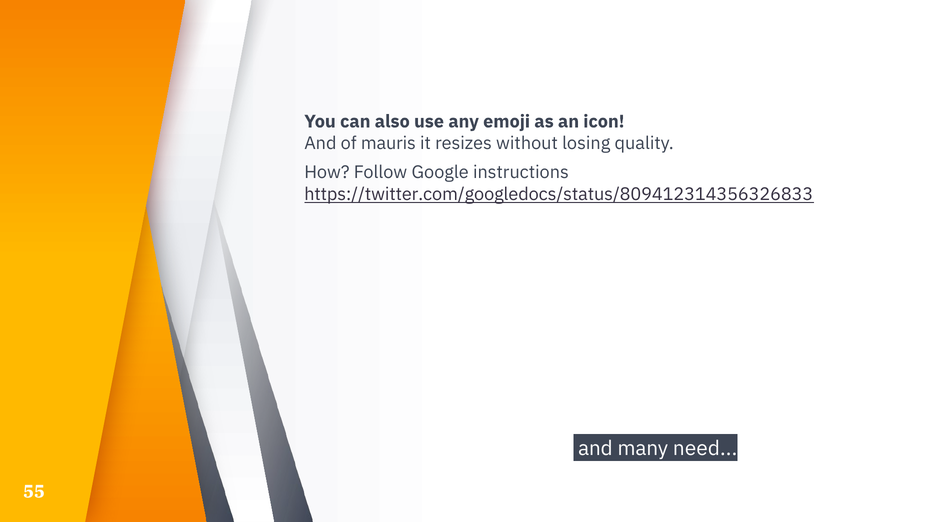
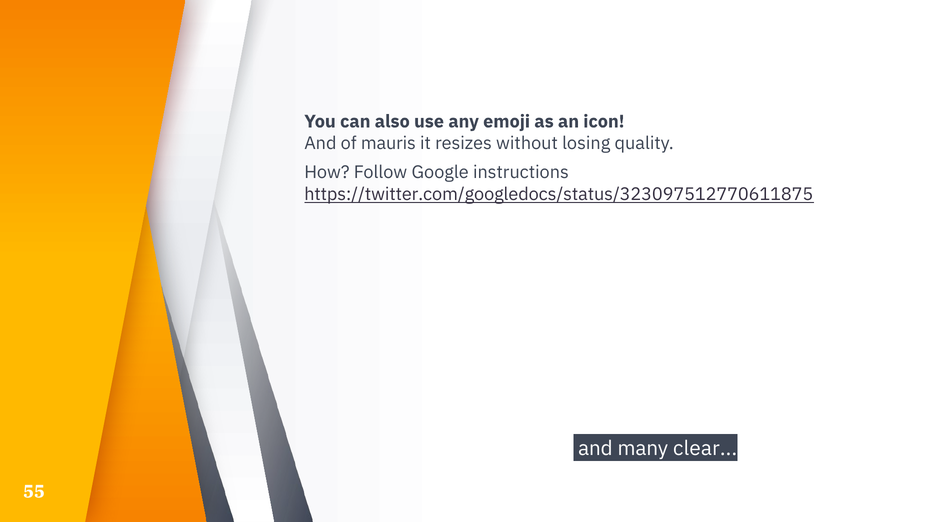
https://twitter.com/googledocs/status/809412314356326833: https://twitter.com/googledocs/status/809412314356326833 -> https://twitter.com/googledocs/status/323097512770611875
need: need -> clear
